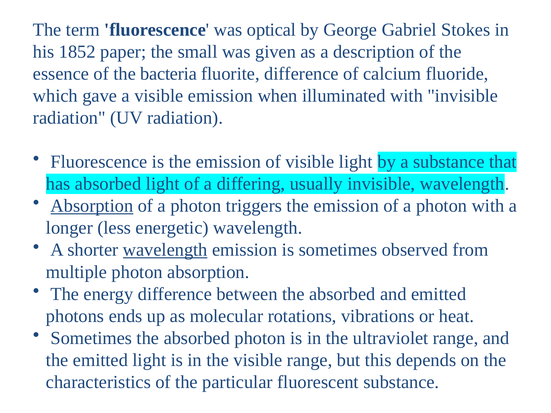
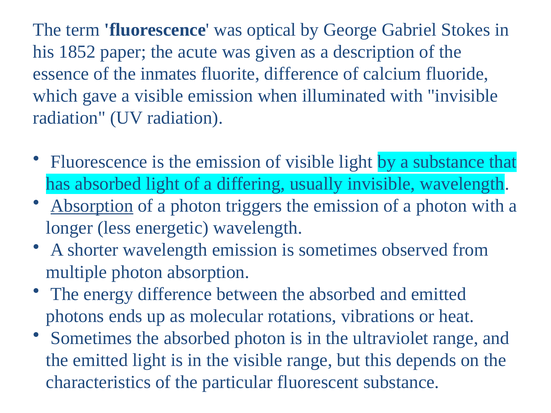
small: small -> acute
bacteria: bacteria -> inmates
wavelength at (165, 250) underline: present -> none
